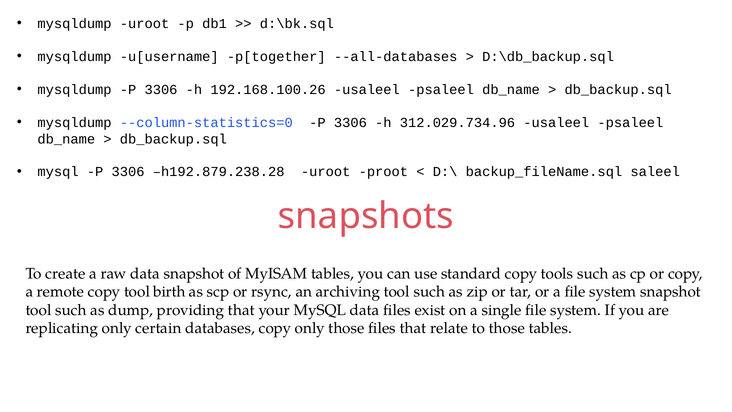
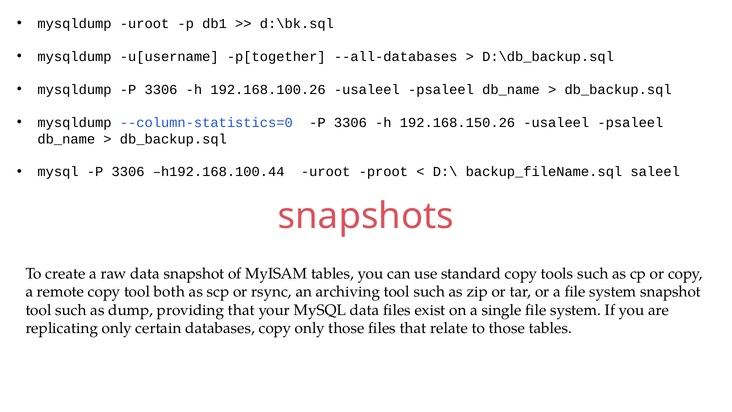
312.029.734.96: 312.029.734.96 -> 192.168.150.26
h192.879.238.28: h192.879.238.28 -> h192.168.100.44
birth: birth -> both
